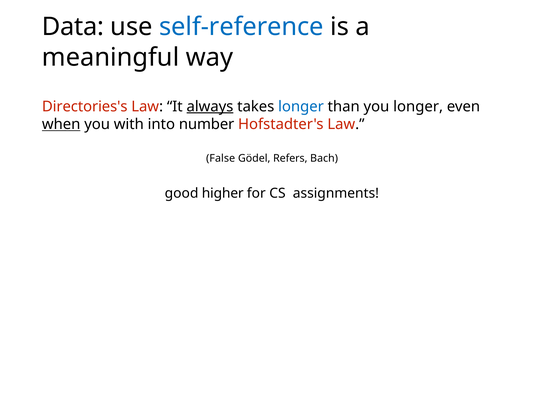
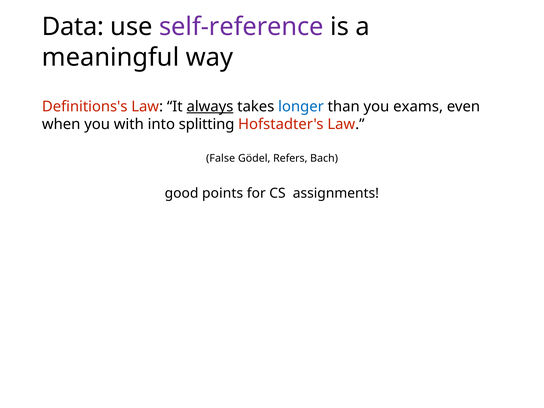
self-reference colour: blue -> purple
Directories's: Directories's -> Definitions's
you longer: longer -> exams
when underline: present -> none
number: number -> splitting
higher: higher -> points
